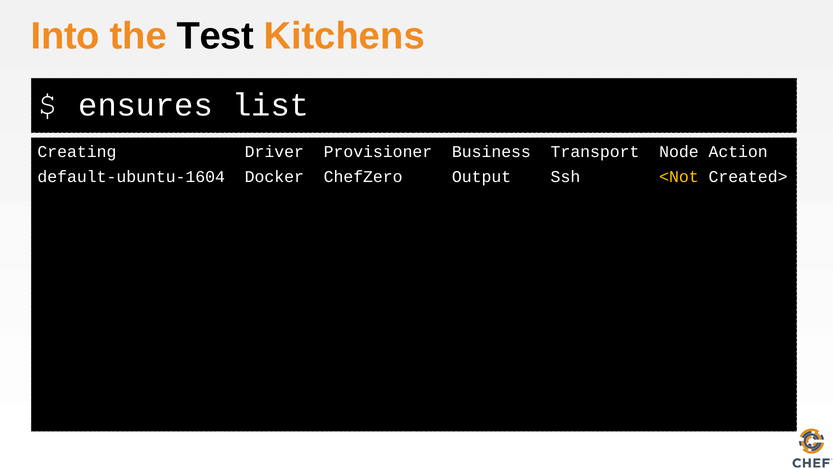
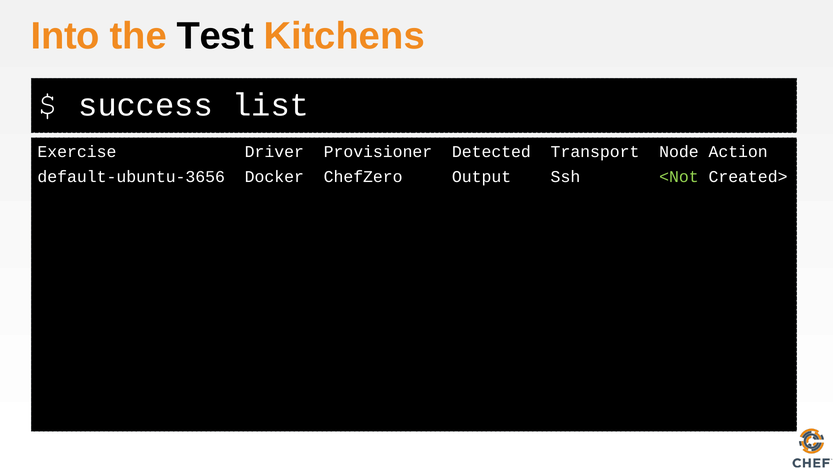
ensures: ensures -> success
Creating: Creating -> Exercise
Business: Business -> Detected
default-ubuntu-1604: default-ubuntu-1604 -> default-ubuntu-3656
<Not colour: yellow -> light green
